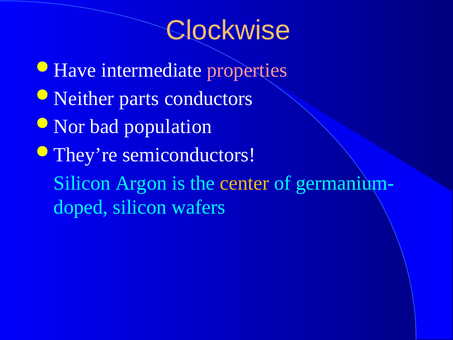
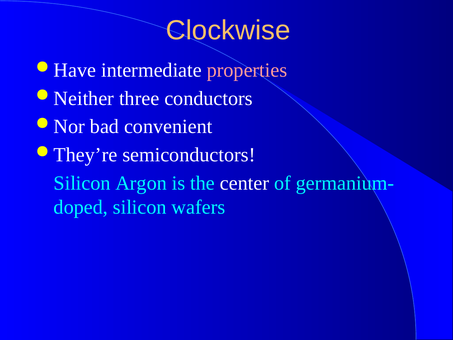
parts: parts -> three
population: population -> convenient
center colour: yellow -> white
